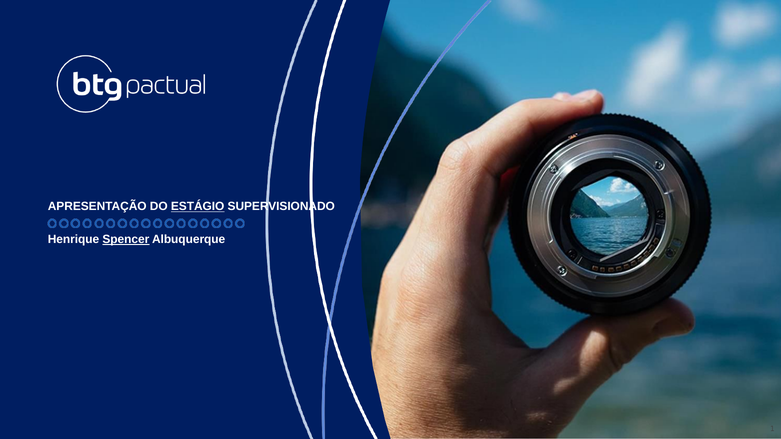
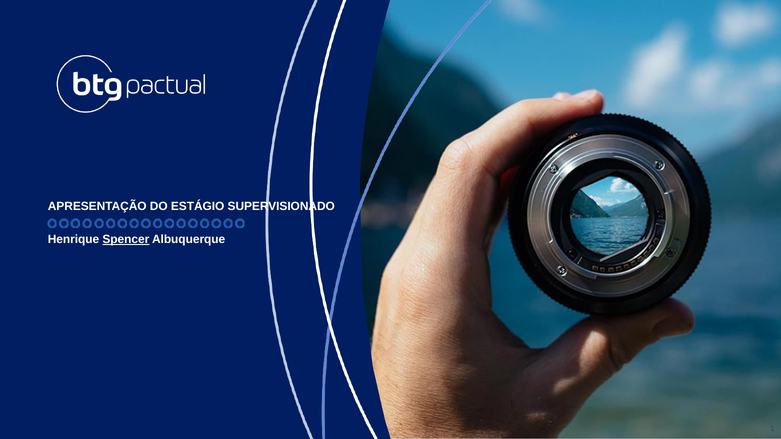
ESTÁGIO underline: present -> none
